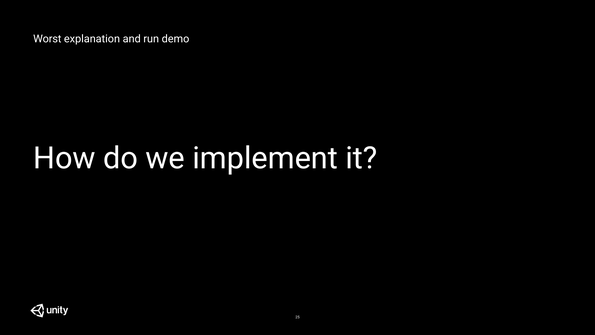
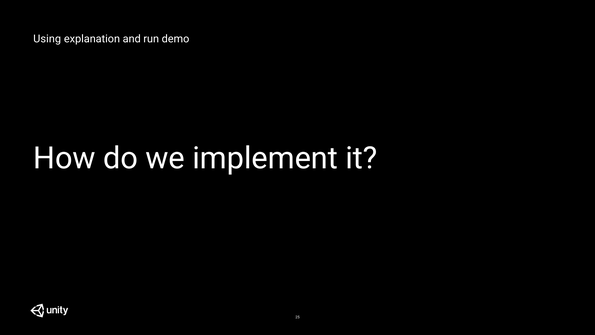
Worst: Worst -> Using
